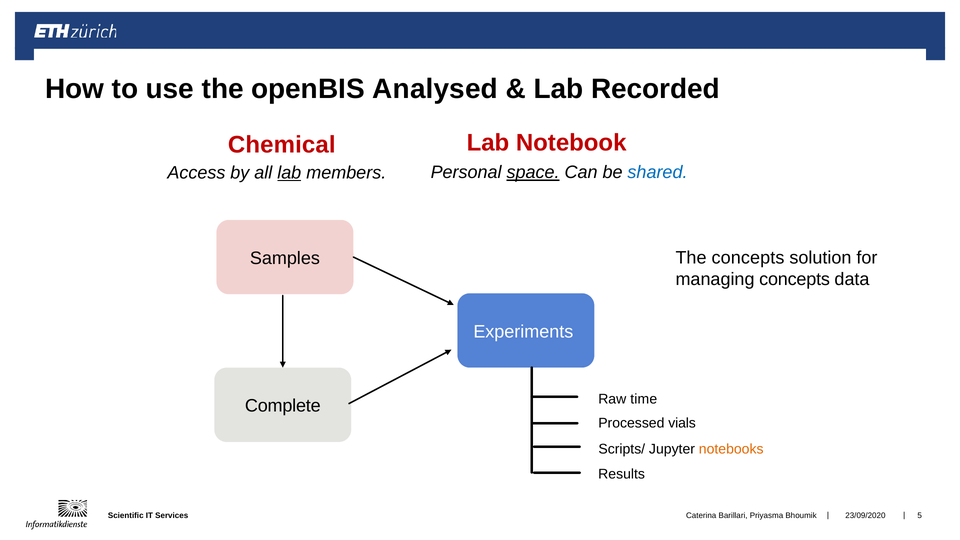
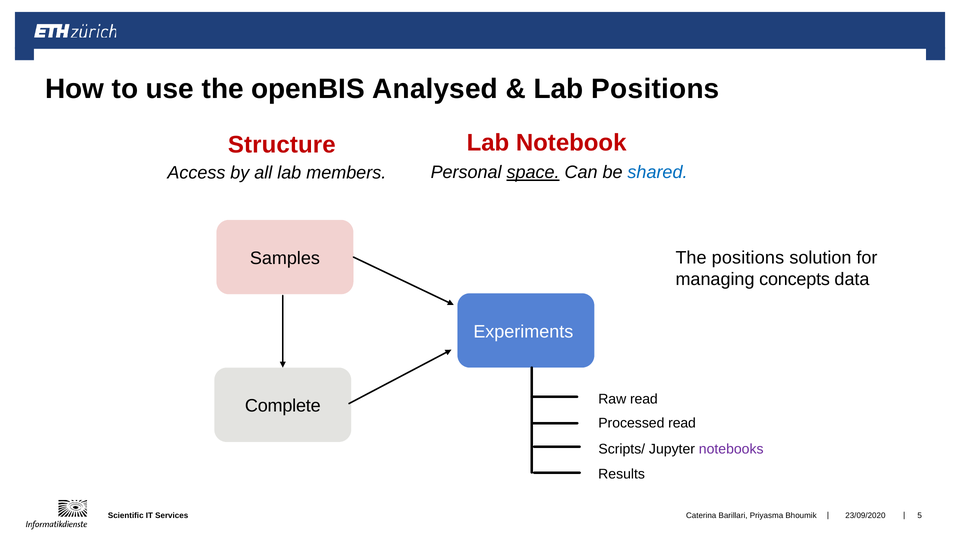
Lab Recorded: Recorded -> Positions
Chemical: Chemical -> Structure
lab at (289, 173) underline: present -> none
The concepts: concepts -> positions
Raw time: time -> read
Processed vials: vials -> read
notebooks colour: orange -> purple
